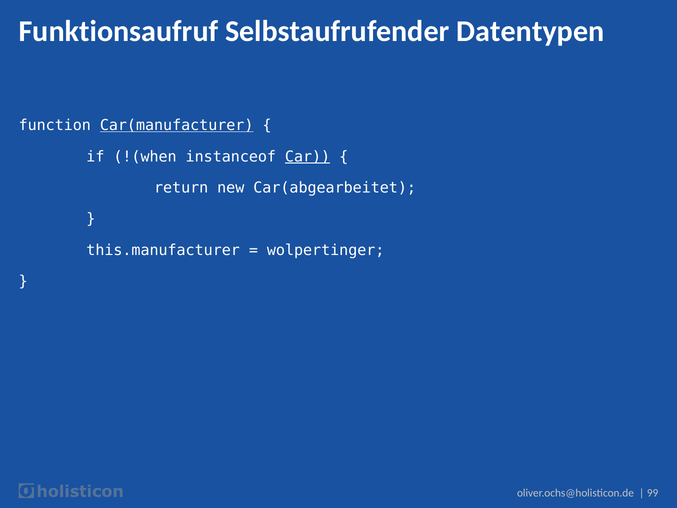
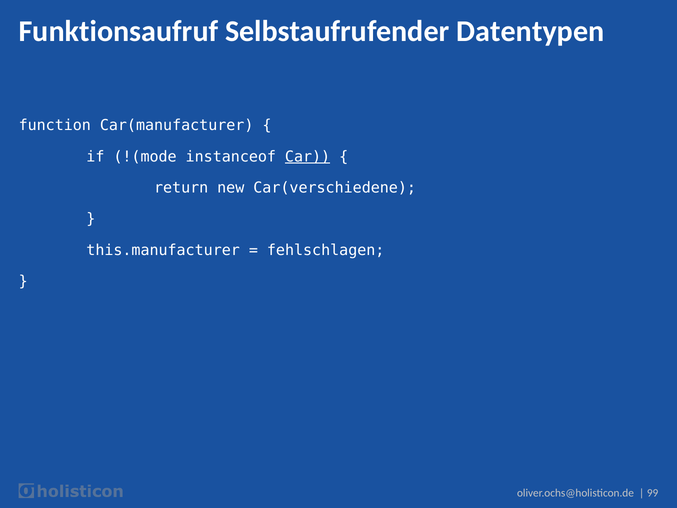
Car(manufacturer underline: present -> none
!(when: !(when -> !(mode
Car(abgearbeitet: Car(abgearbeitet -> Car(verschiedene
wolpertinger: wolpertinger -> fehlschlagen
